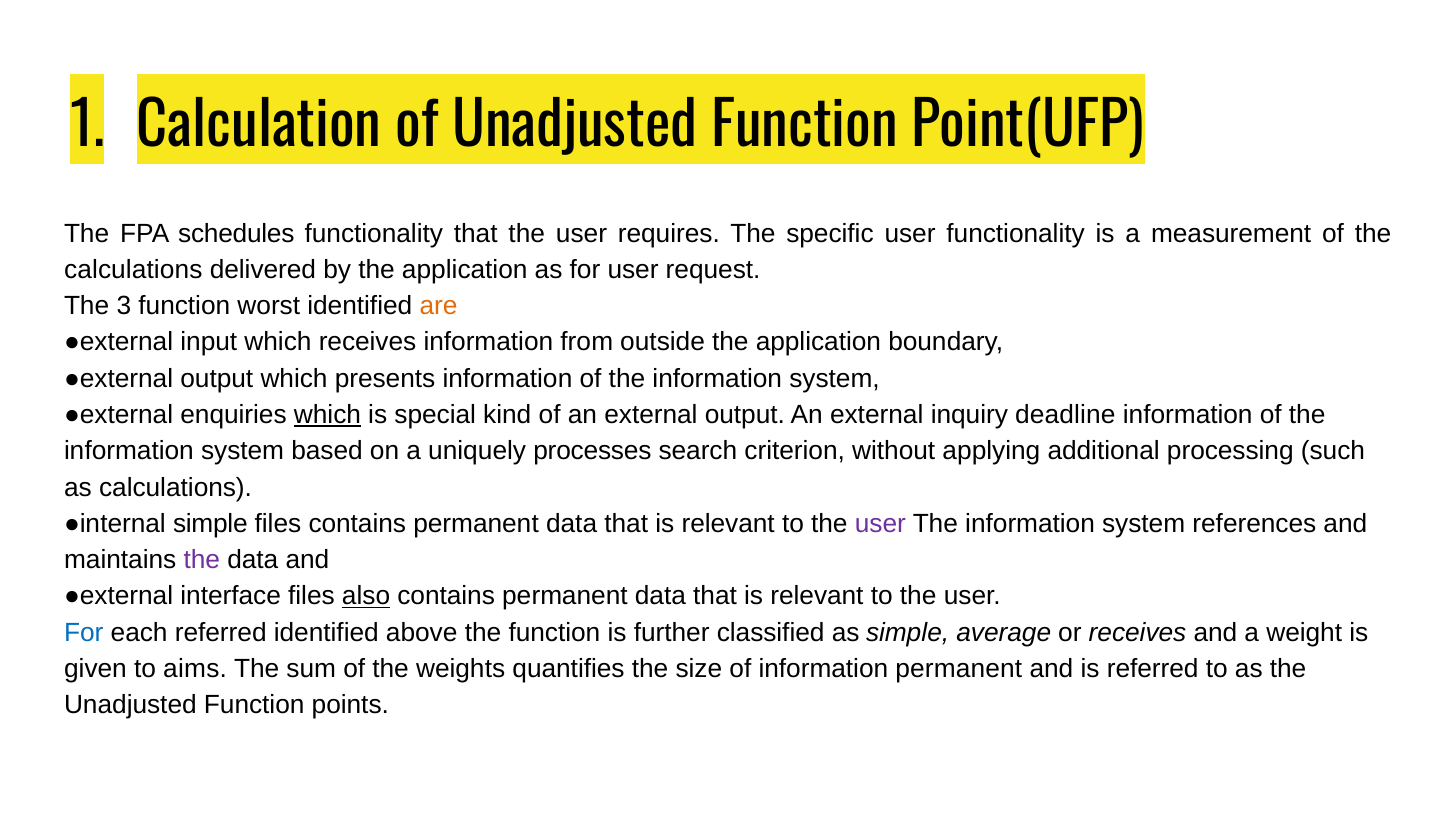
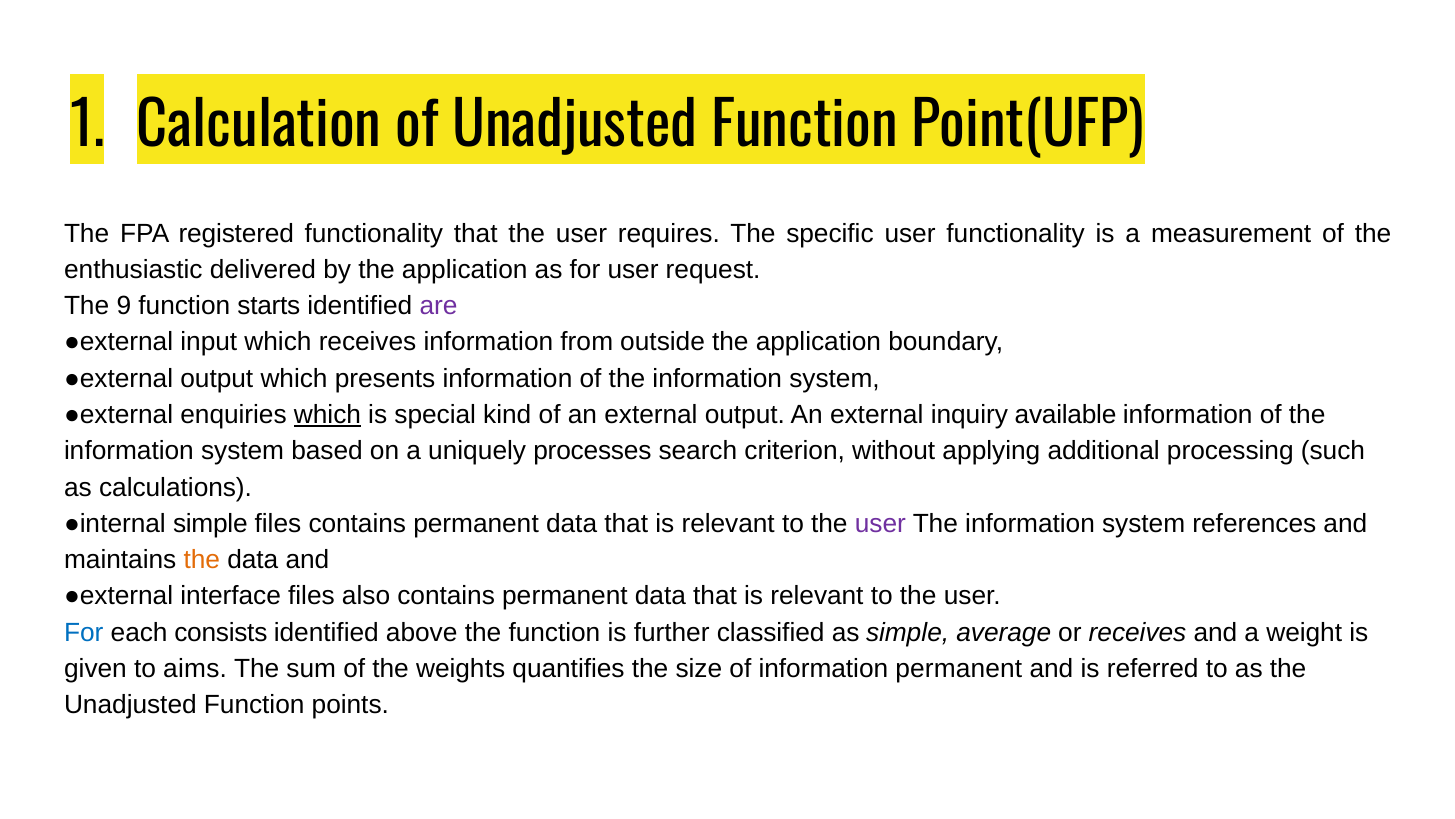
schedules: schedules -> registered
calculations at (133, 269): calculations -> enthusiastic
3: 3 -> 9
worst: worst -> starts
are colour: orange -> purple
deadline: deadline -> available
the at (202, 560) colour: purple -> orange
also underline: present -> none
each referred: referred -> consists
